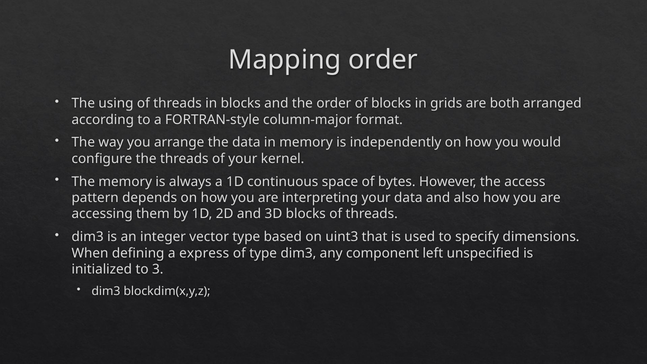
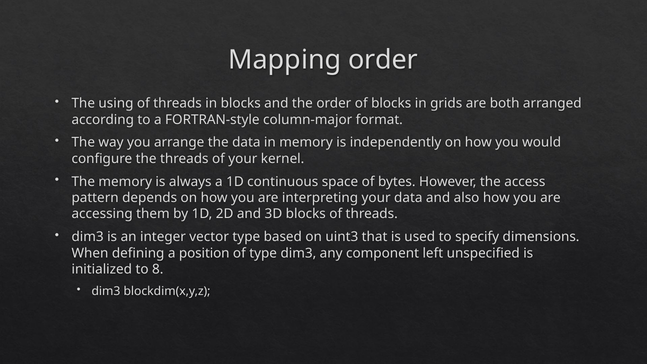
express: express -> position
3: 3 -> 8
